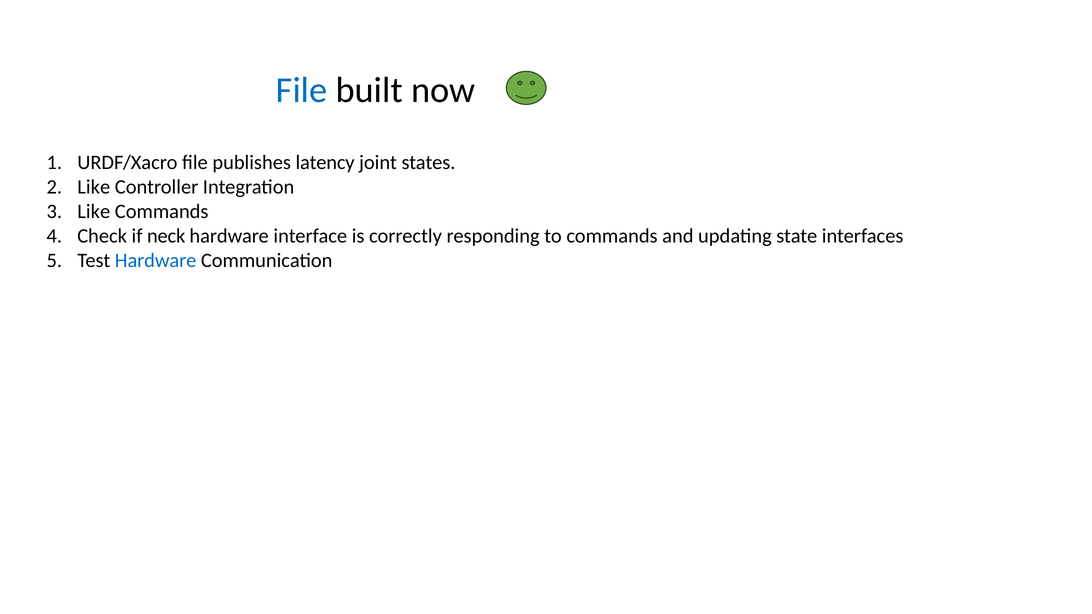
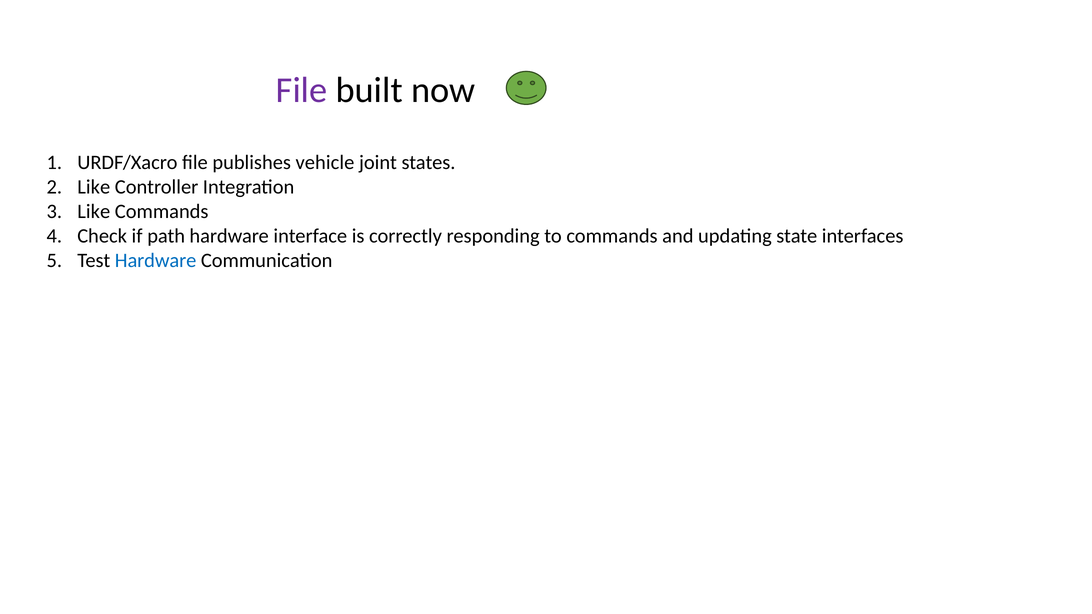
File at (302, 90) colour: blue -> purple
latency: latency -> vehicle
neck: neck -> path
